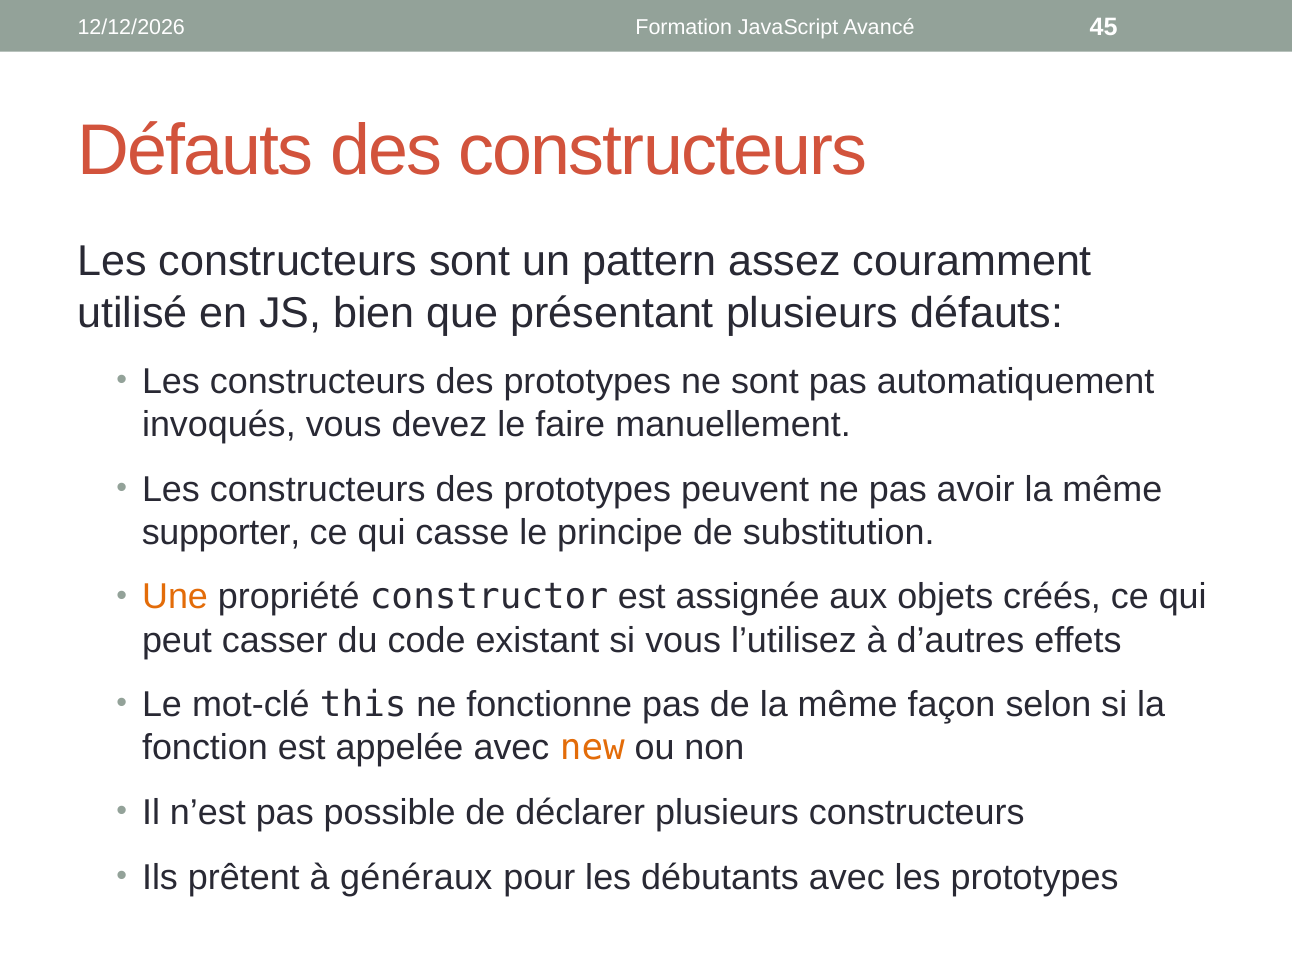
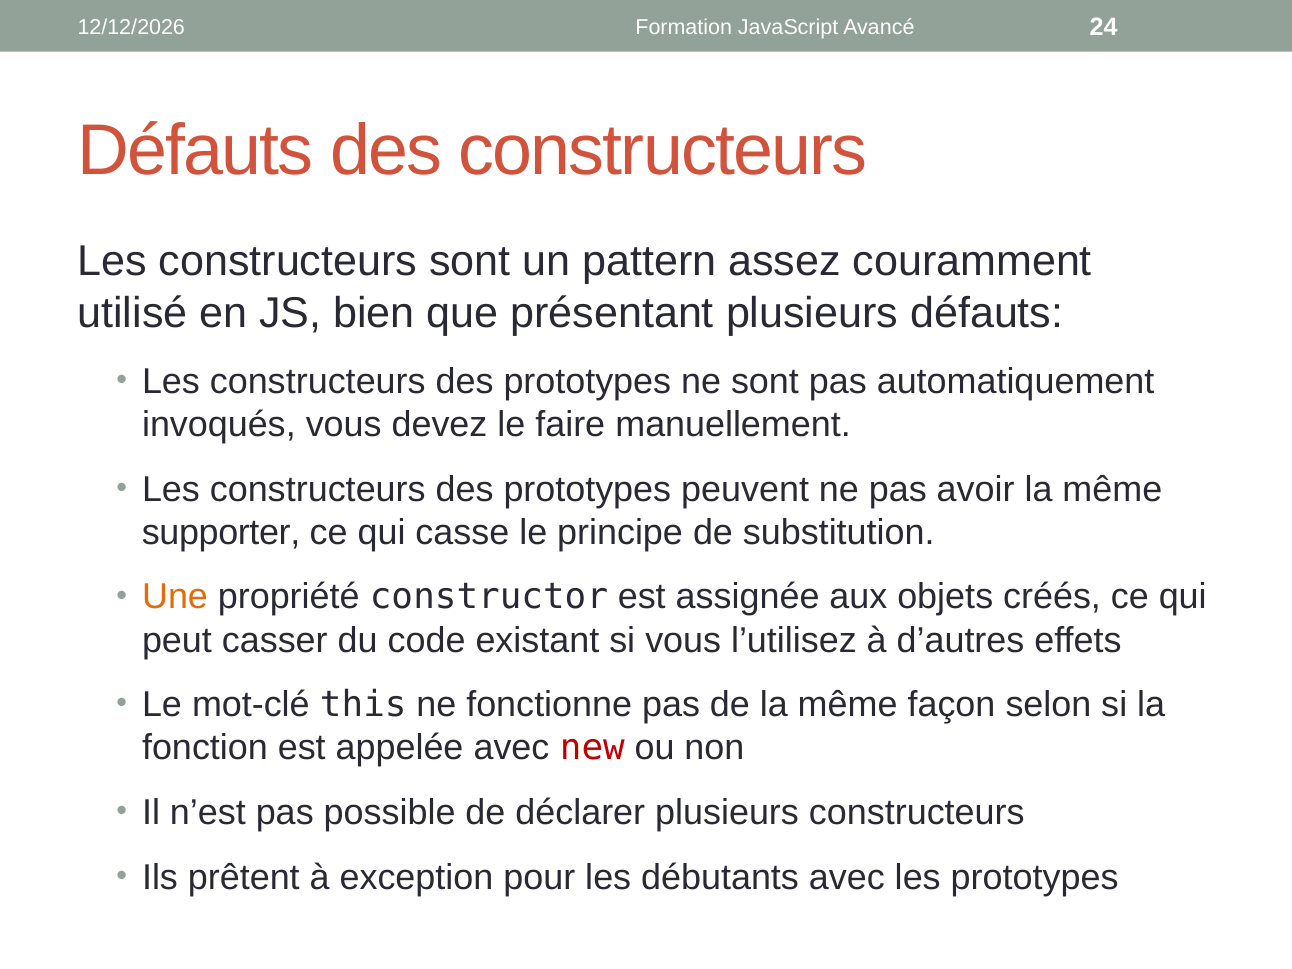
45: 45 -> 24
new colour: orange -> red
généraux: généraux -> exception
